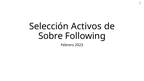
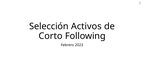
Sobre: Sobre -> Corto
